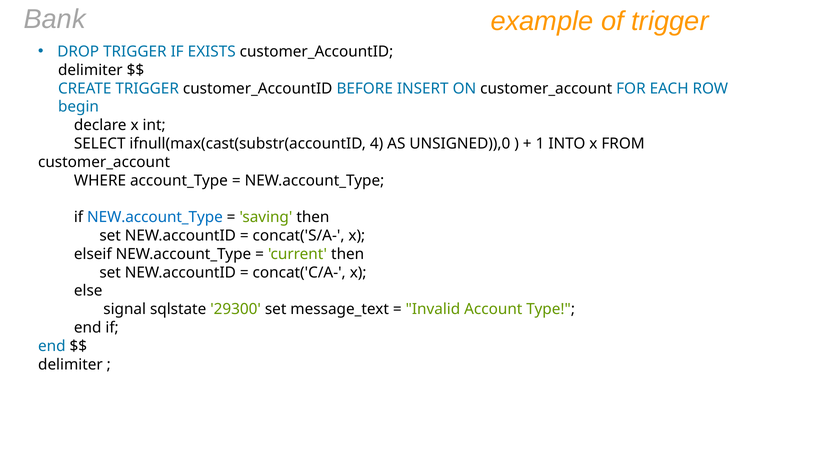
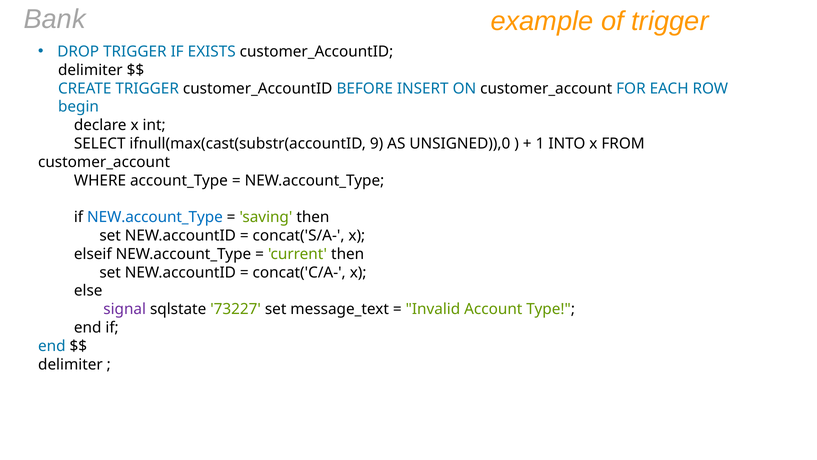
4: 4 -> 9
signal colour: black -> purple
29300: 29300 -> 73227
